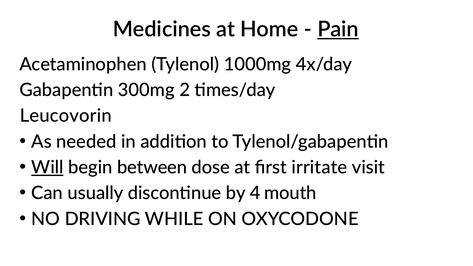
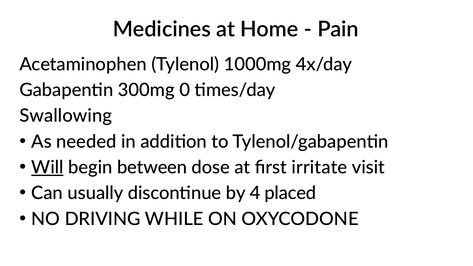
Pain underline: present -> none
2: 2 -> 0
Leucovorin: Leucovorin -> Swallowing
mouth: mouth -> placed
